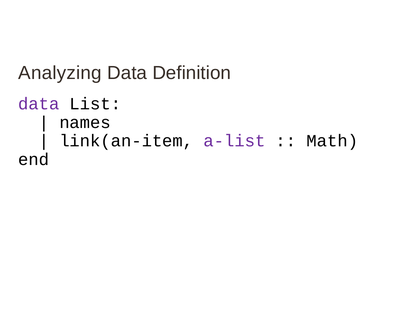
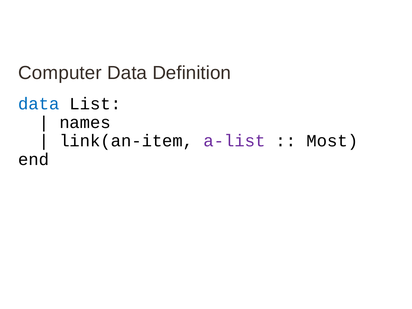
Analyzing: Analyzing -> Computer
data at (39, 104) colour: purple -> blue
Math: Math -> Most
